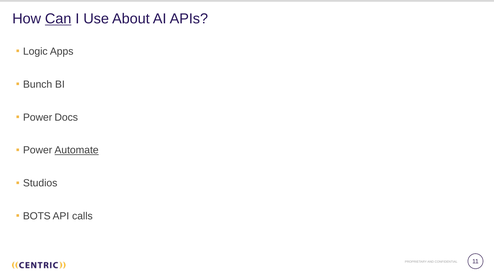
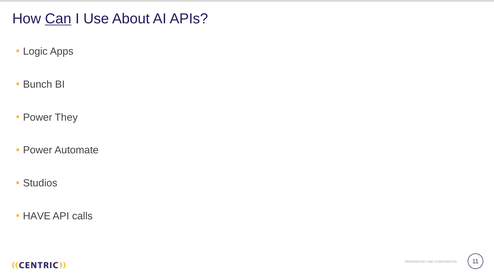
Docs: Docs -> They
Automate underline: present -> none
BOTS: BOTS -> HAVE
